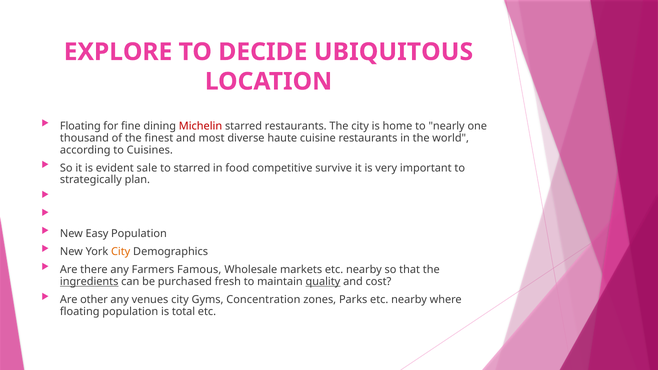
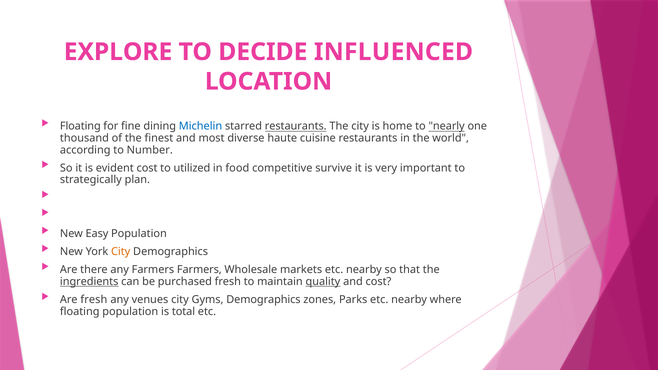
UBIQUITOUS: UBIQUITOUS -> INFLUENCED
Michelin colour: red -> blue
restaurants at (296, 126) underline: none -> present
nearly underline: none -> present
Cuisines: Cuisines -> Number
evident sale: sale -> cost
to starred: starred -> utilized
Farmers Famous: Famous -> Farmers
Are other: other -> fresh
Gyms Concentration: Concentration -> Demographics
